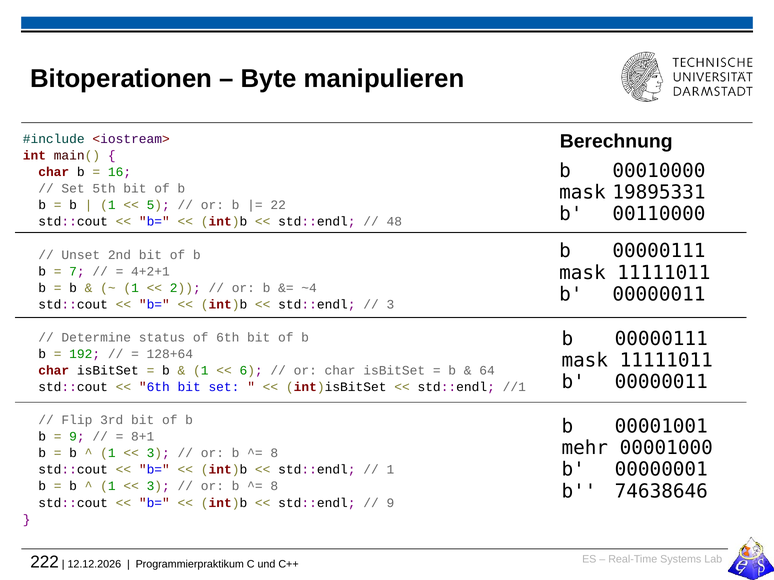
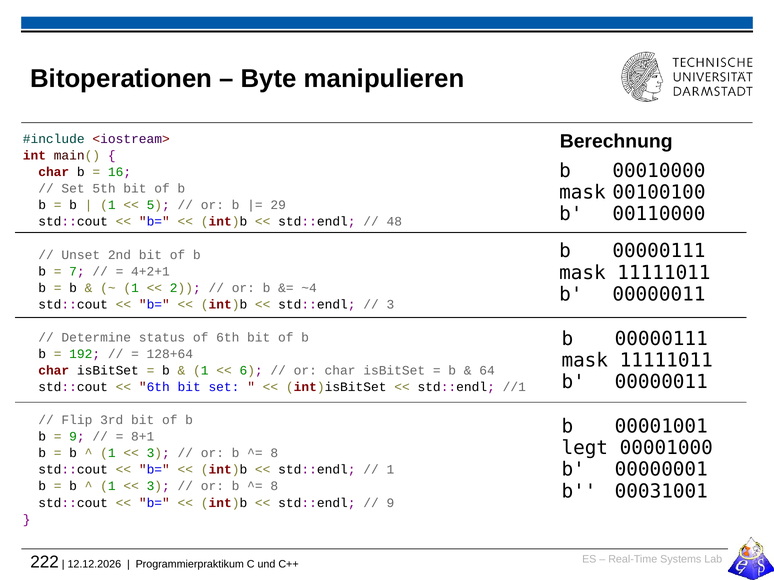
19895331: 19895331 -> 00100100
22: 22 -> 29
mehr: mehr -> legt
74638646: 74638646 -> 00031001
